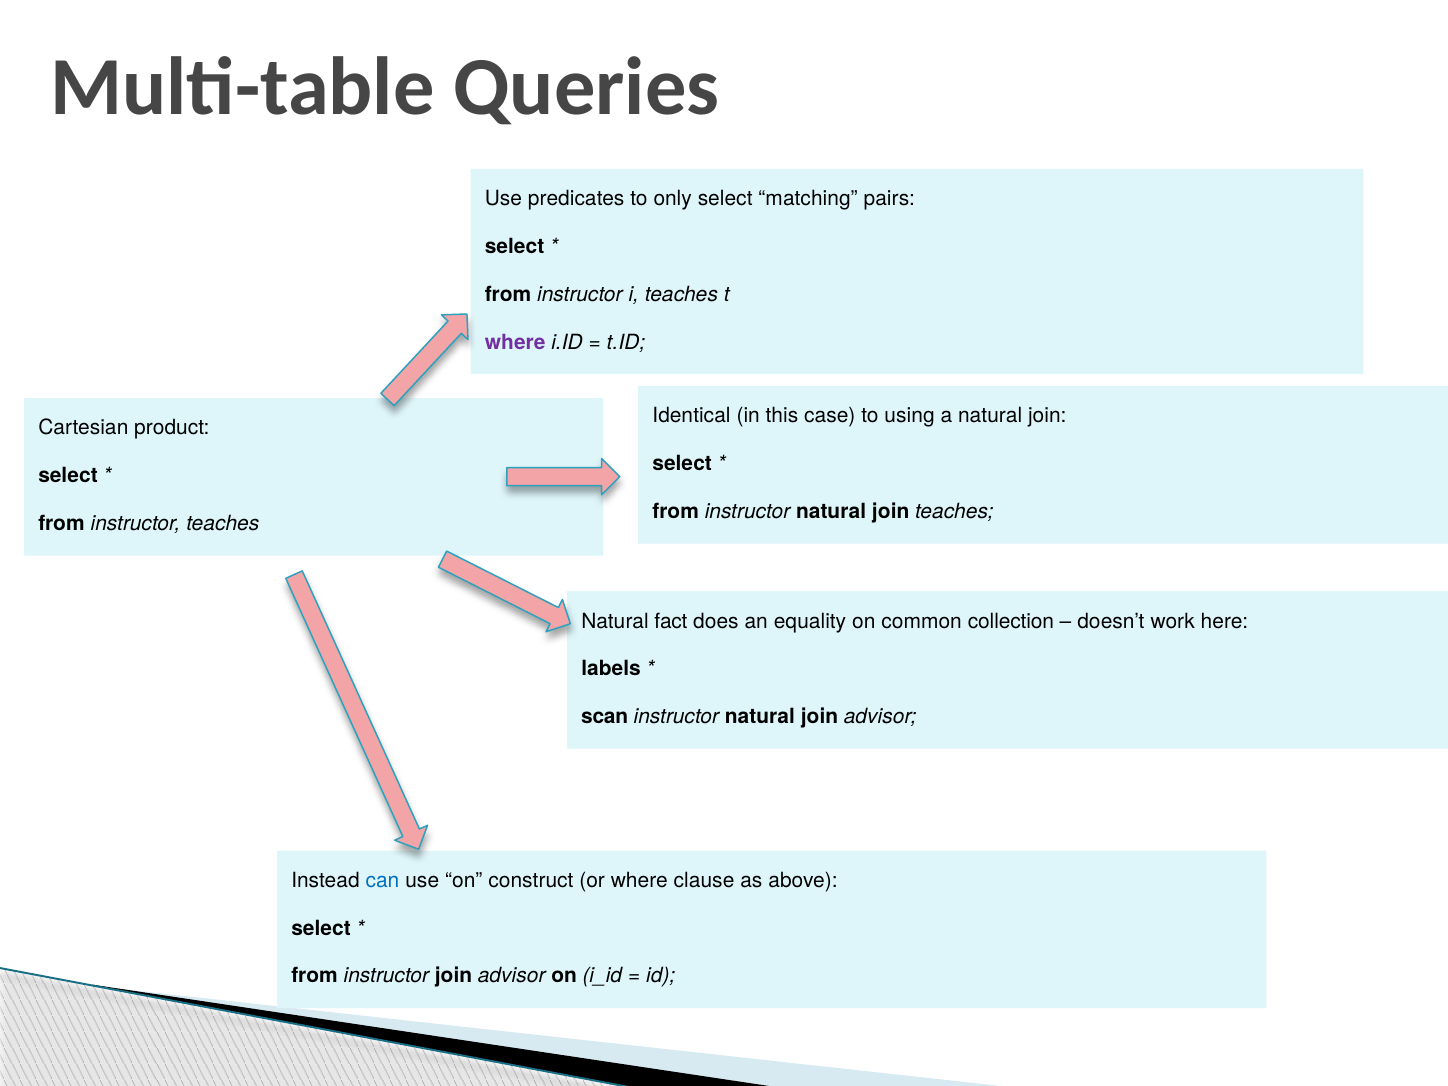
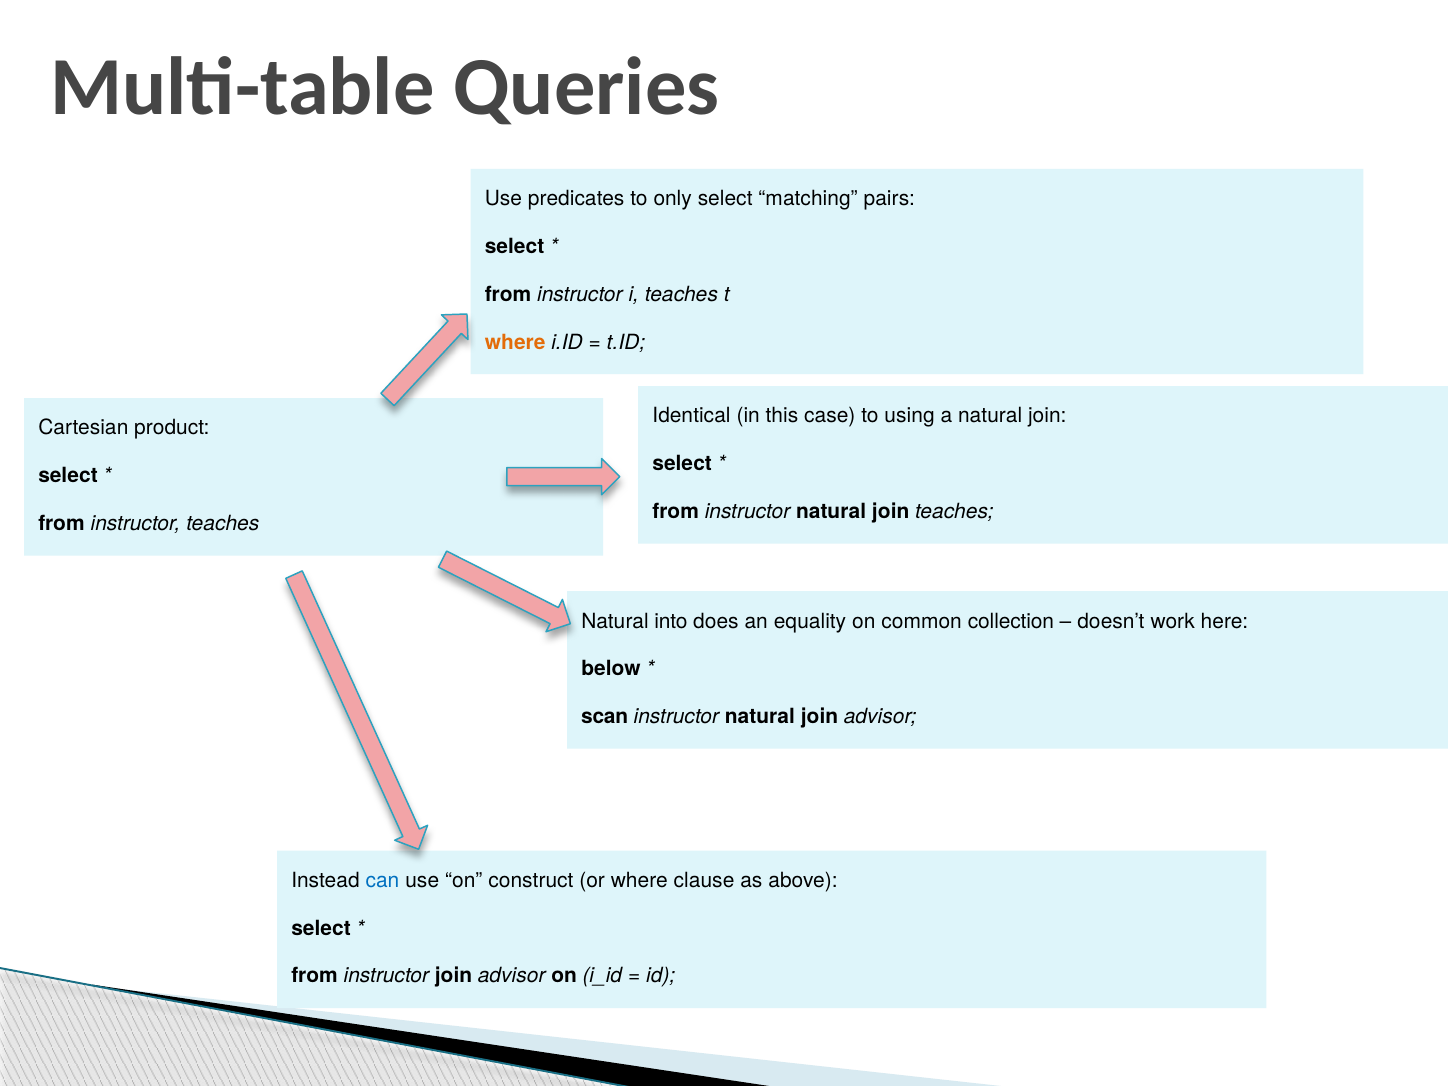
where at (515, 342) colour: purple -> orange
fact: fact -> into
labels: labels -> below
